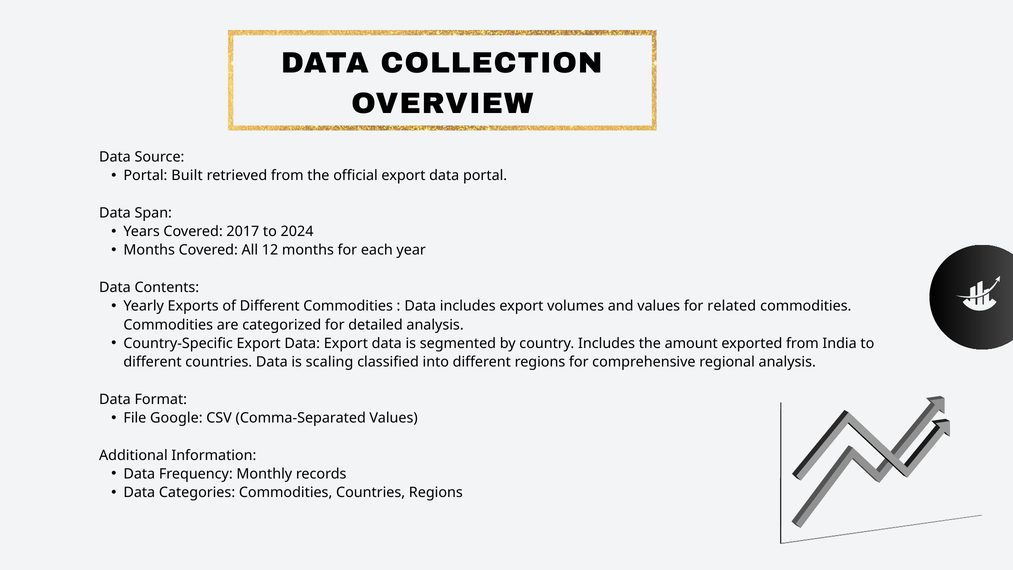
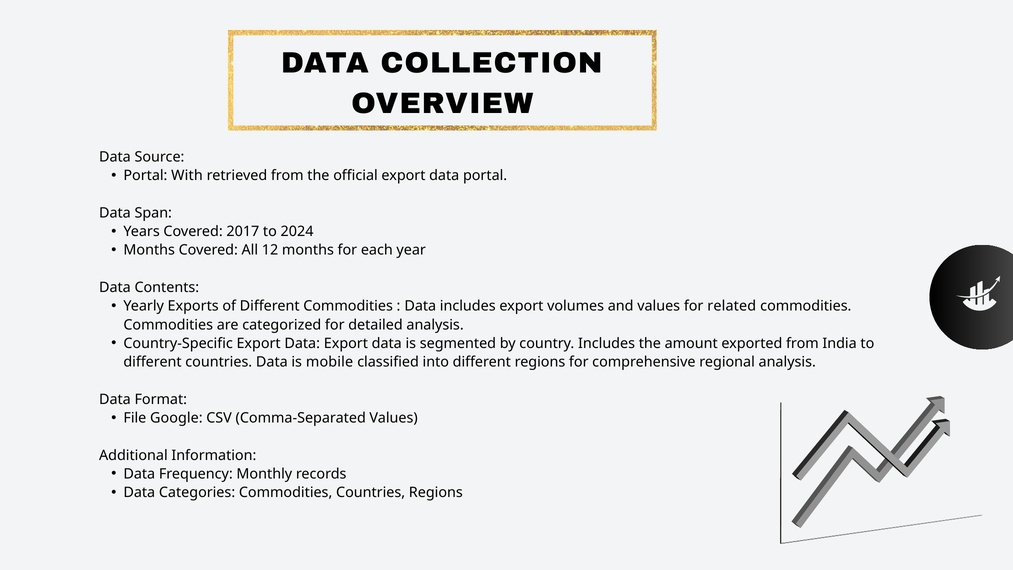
Built: Built -> With
scaling: scaling -> mobile
